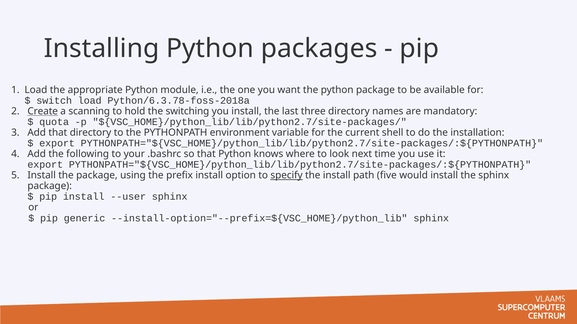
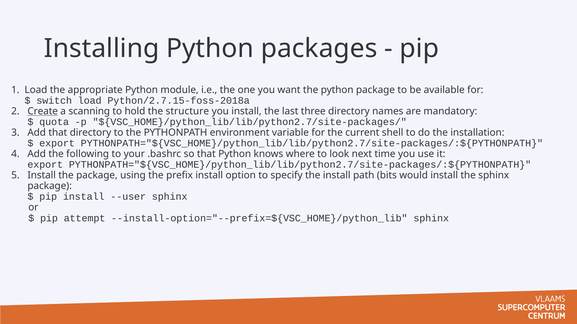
Python/6.3.78-foss-2018a: Python/6.3.78-foss-2018a -> Python/2.7.15-foss-2018a
switching: switching -> structure
specify underline: present -> none
five: five -> bits
generic: generic -> attempt
